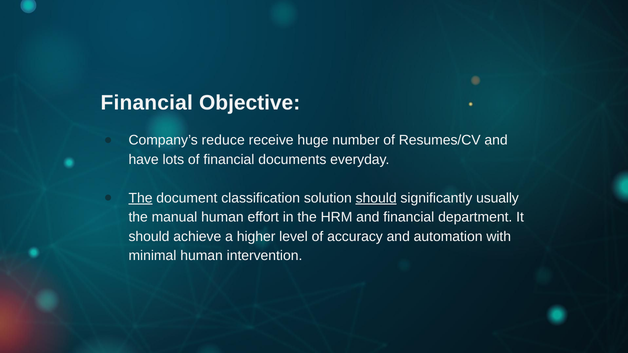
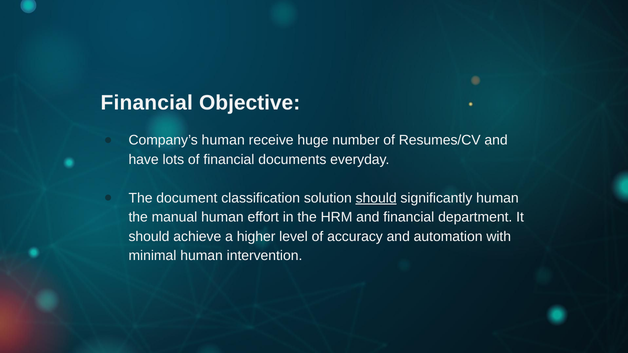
Company’s reduce: reduce -> human
The at (141, 198) underline: present -> none
significantly usually: usually -> human
